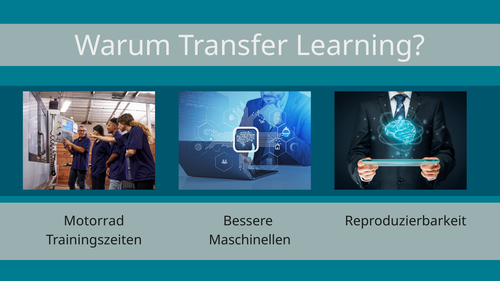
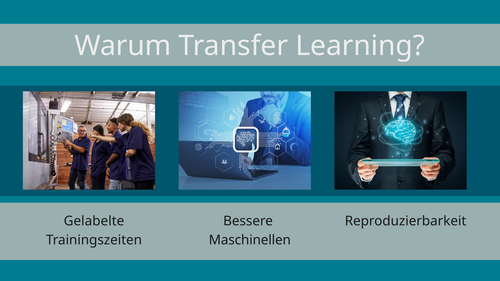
Motorrad: Motorrad -> Gelabelte
